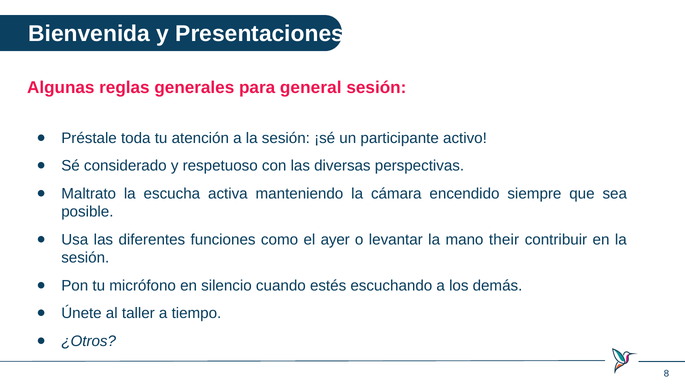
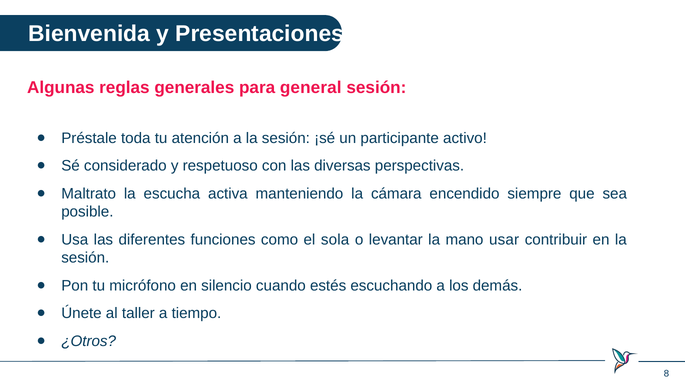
ayer: ayer -> sola
their: their -> usar
